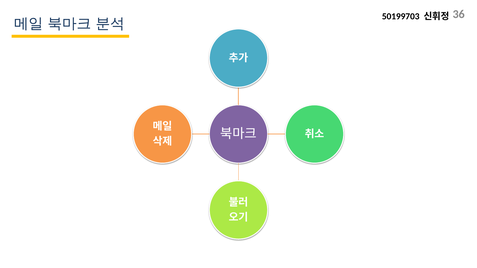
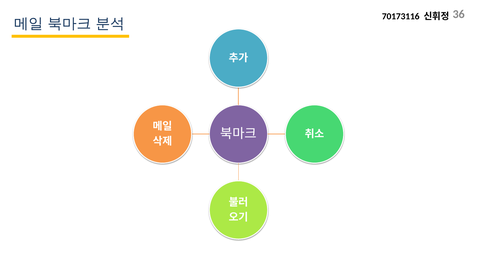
50199703: 50199703 -> 70173116
